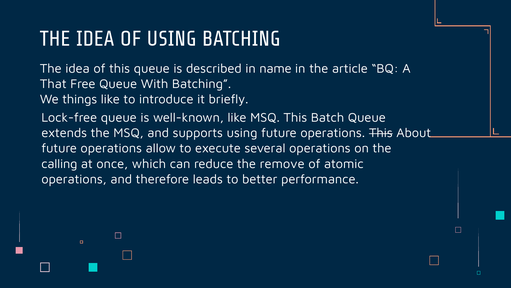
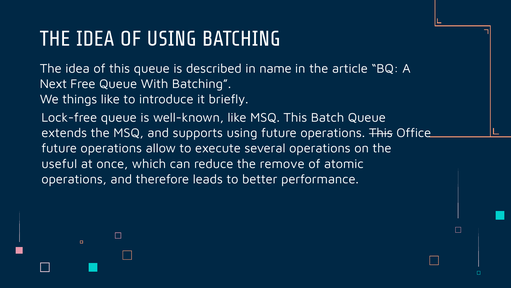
That: That -> Next
About: About -> Office
calling: calling -> useful
